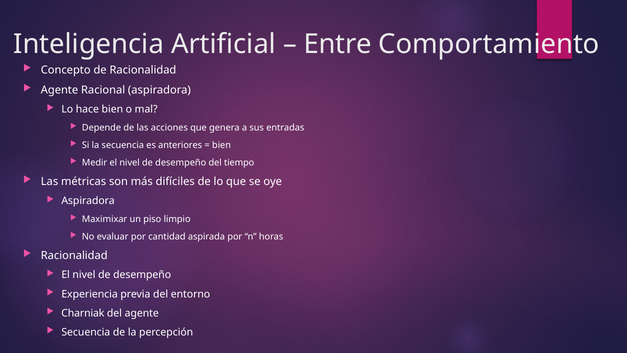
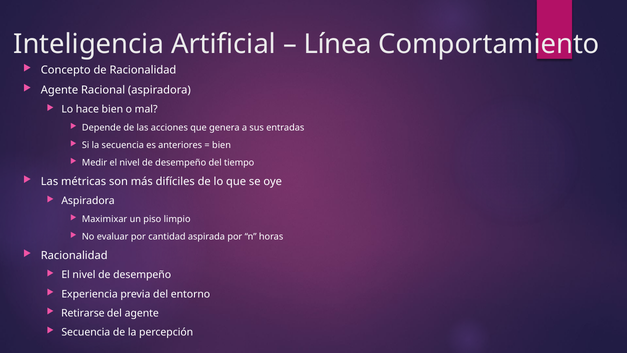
Entre: Entre -> Línea
Charniak: Charniak -> Retirarse
